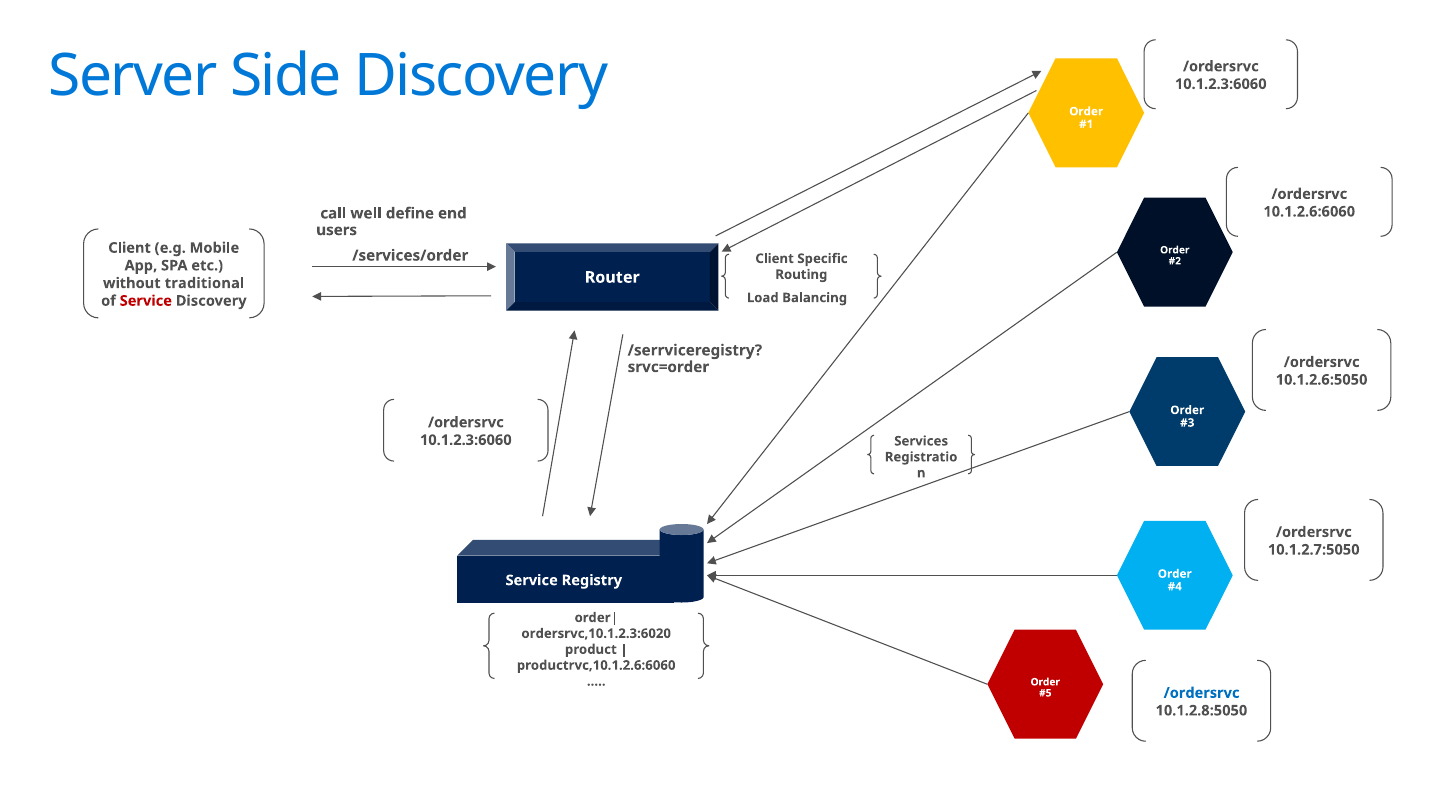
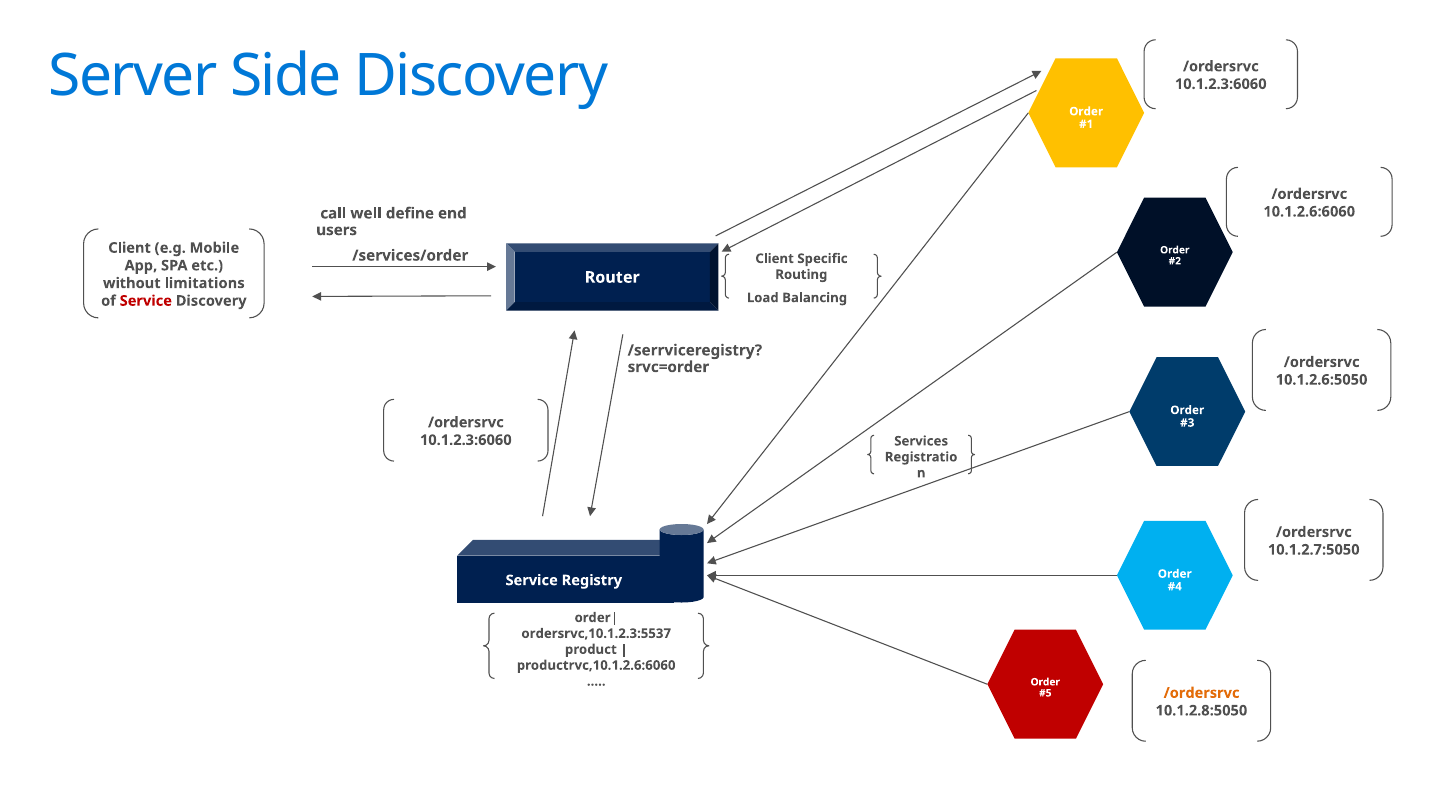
traditional: traditional -> limitations
ordersrvc,10.1.2.3:6020: ordersrvc,10.1.2.3:6020 -> ordersrvc,10.1.2.3:5537
/ordersrvc at (1202, 693) colour: blue -> orange
